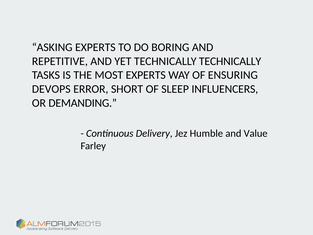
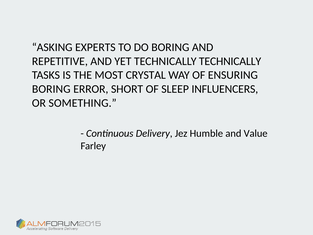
MOST EXPERTS: EXPERTS -> CRYSTAL
DEVOPS at (51, 89): DEVOPS -> BORING
DEMANDING: DEMANDING -> SOMETHING
